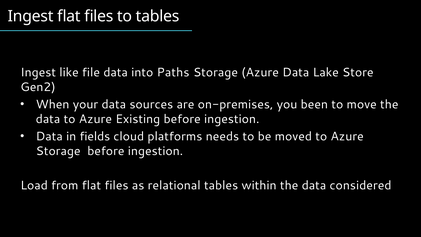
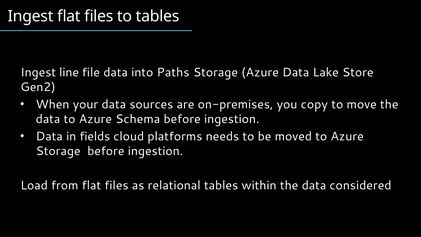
like: like -> line
been: been -> copy
Existing: Existing -> Schema
